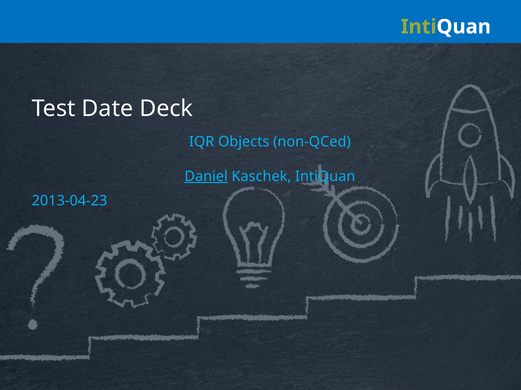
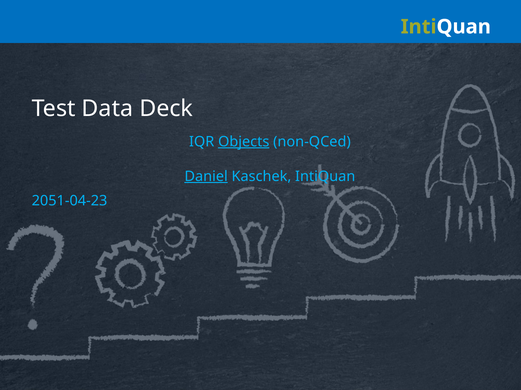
Date: Date -> Data
Objects underline: none -> present
2013-04-23: 2013-04-23 -> 2051-04-23
